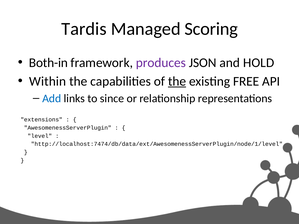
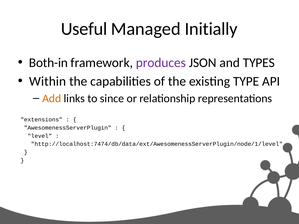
Tardis: Tardis -> Useful
Scoring: Scoring -> Initially
HOLD: HOLD -> TYPES
the at (177, 81) underline: present -> none
FREE: FREE -> TYPE
Add colour: blue -> orange
